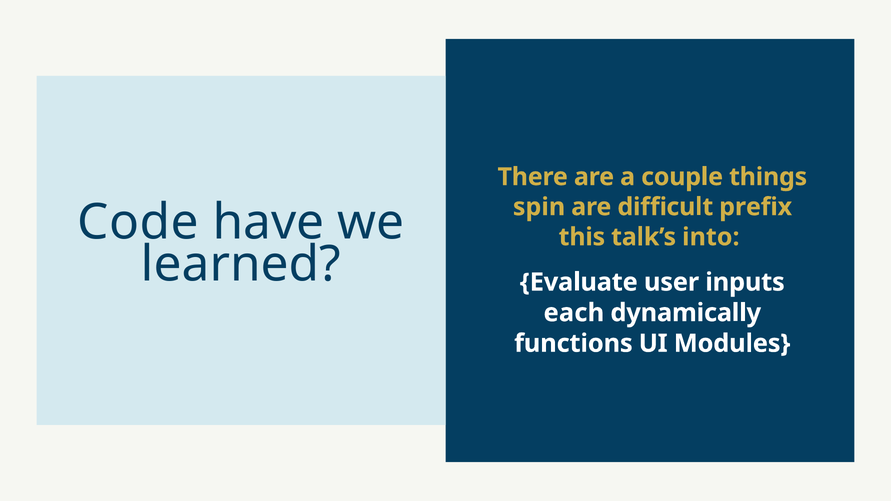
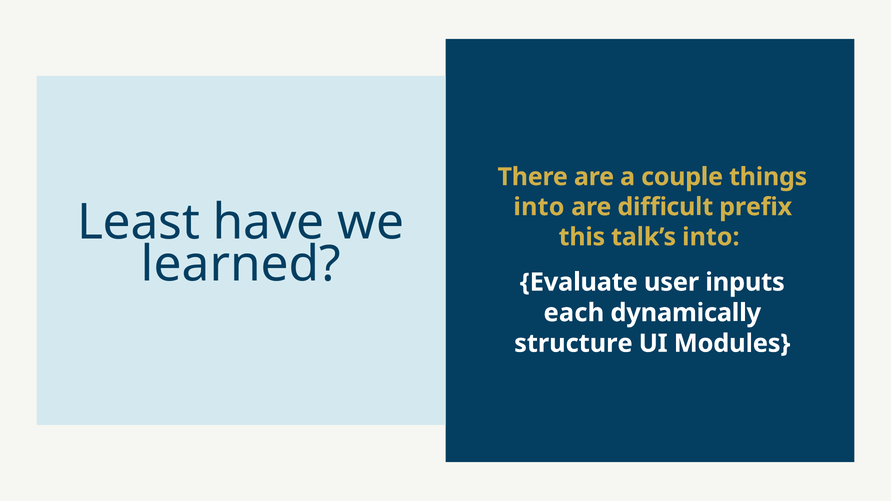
spin at (539, 207): spin -> into
Code: Code -> Least
functions: functions -> structure
